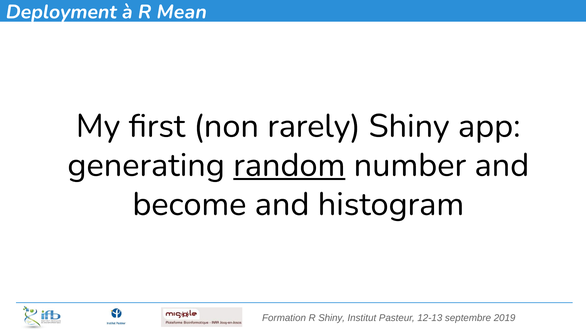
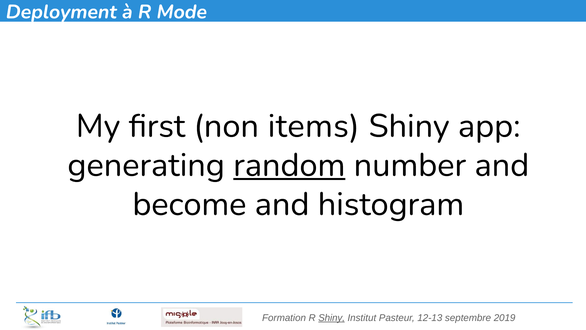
Mean: Mean -> Mode
rarely: rarely -> items
Shiny at (332, 318) underline: none -> present
